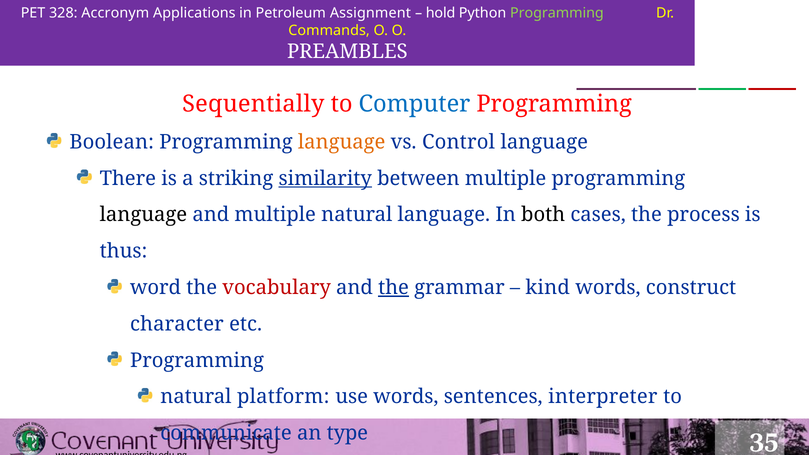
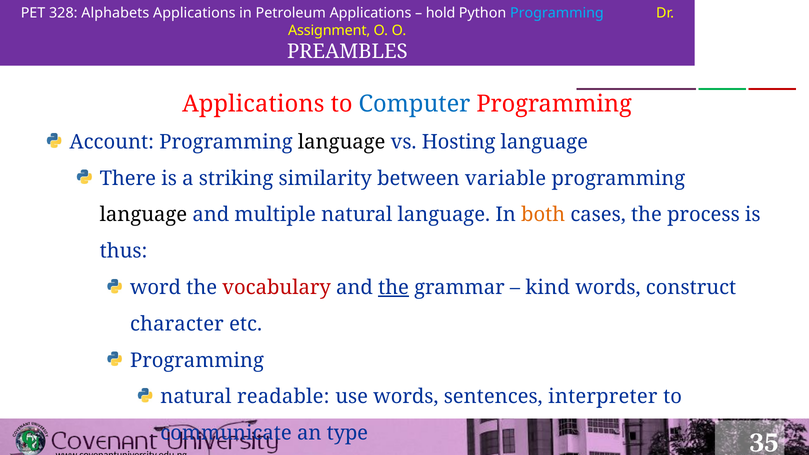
Accronym: Accronym -> Alphabets
Petroleum Assignment: Assignment -> Applications
Programming at (557, 13) colour: light green -> light blue
Commands: Commands -> Assignment
Sequentially at (253, 104): Sequentially -> Applications
Boolean: Boolean -> Account
language at (342, 142) colour: orange -> black
Control: Control -> Hosting
similarity underline: present -> none
between multiple: multiple -> variable
both colour: black -> orange
platform: platform -> readable
